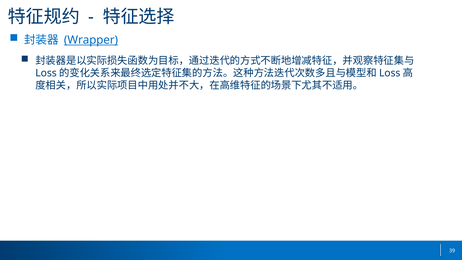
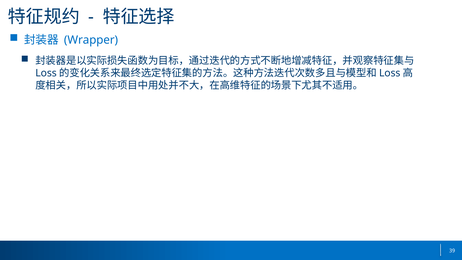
Wrapper underline: present -> none
